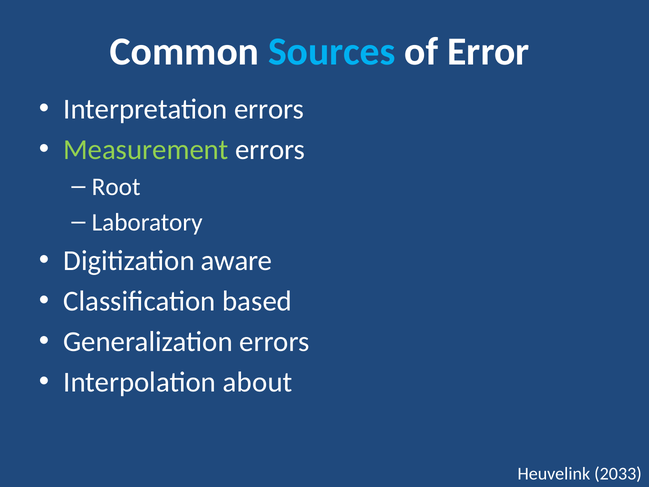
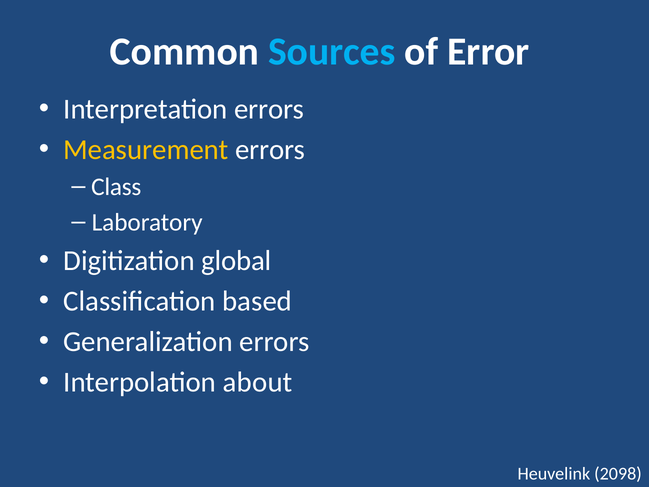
Measurement colour: light green -> yellow
Root: Root -> Class
aware: aware -> global
2033: 2033 -> 2098
